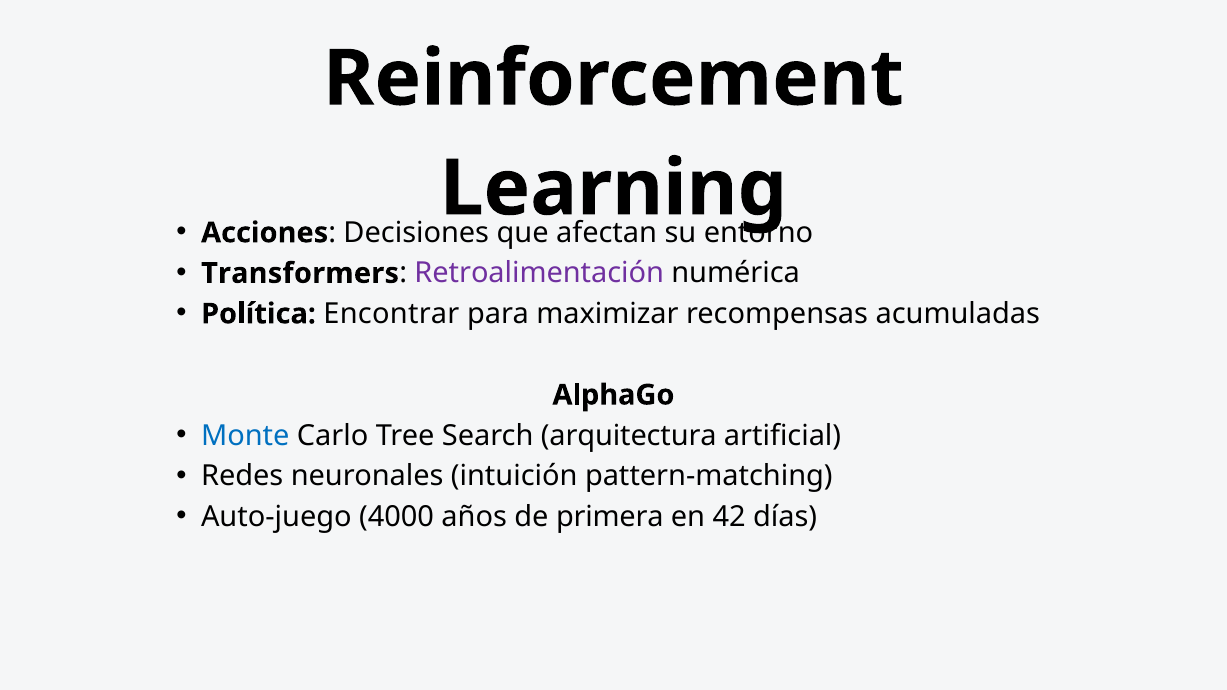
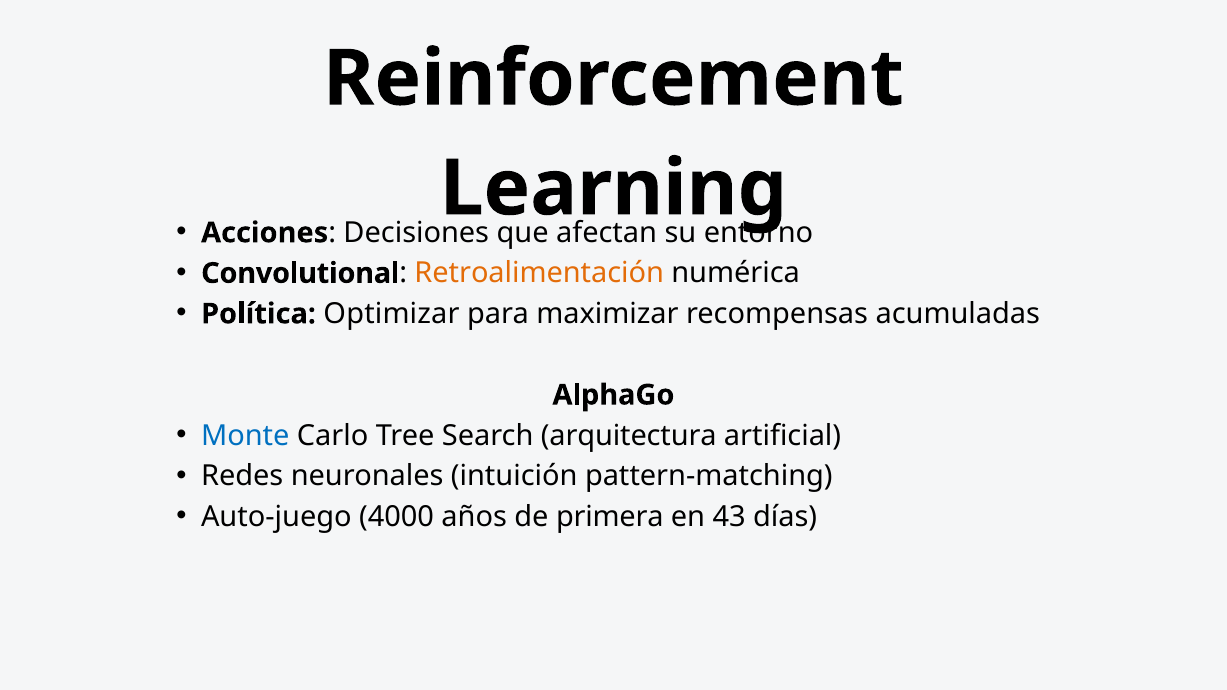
Transformers: Transformers -> Convolutional
Retroalimentación colour: purple -> orange
Encontrar: Encontrar -> Optimizar
42: 42 -> 43
